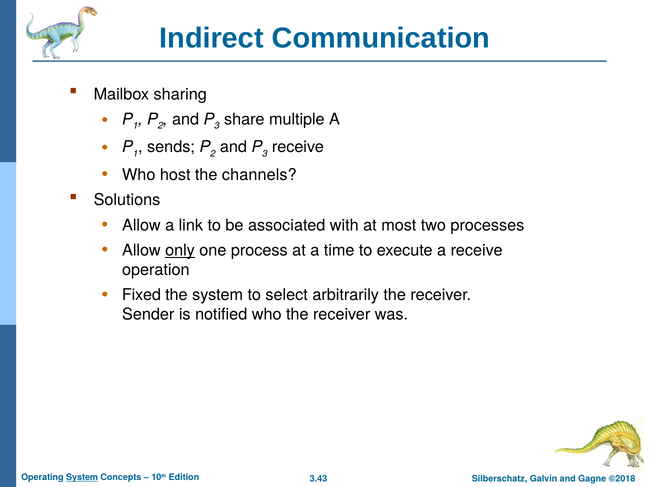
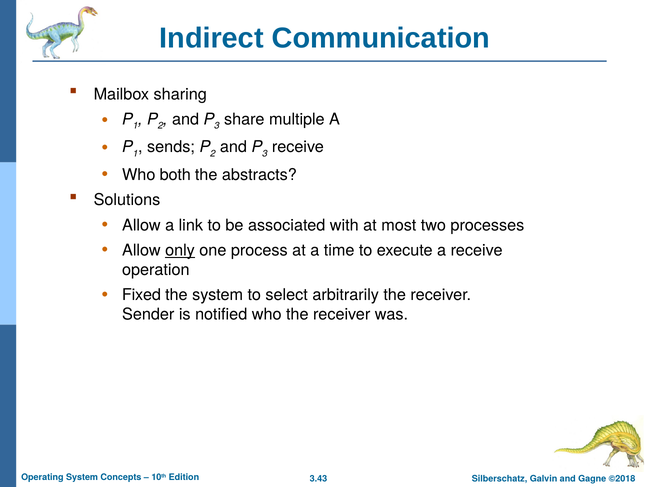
host: host -> both
channels: channels -> abstracts
System at (82, 478) underline: present -> none
